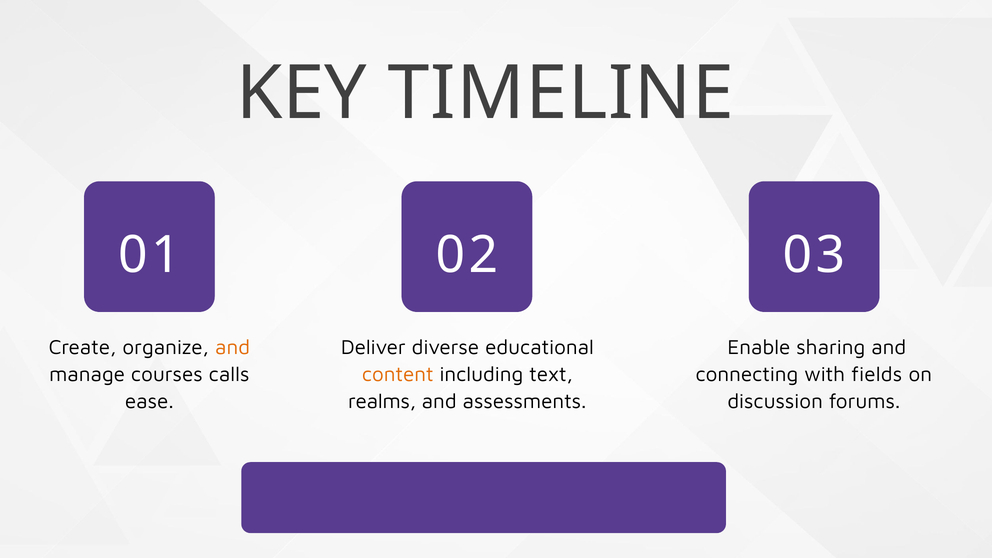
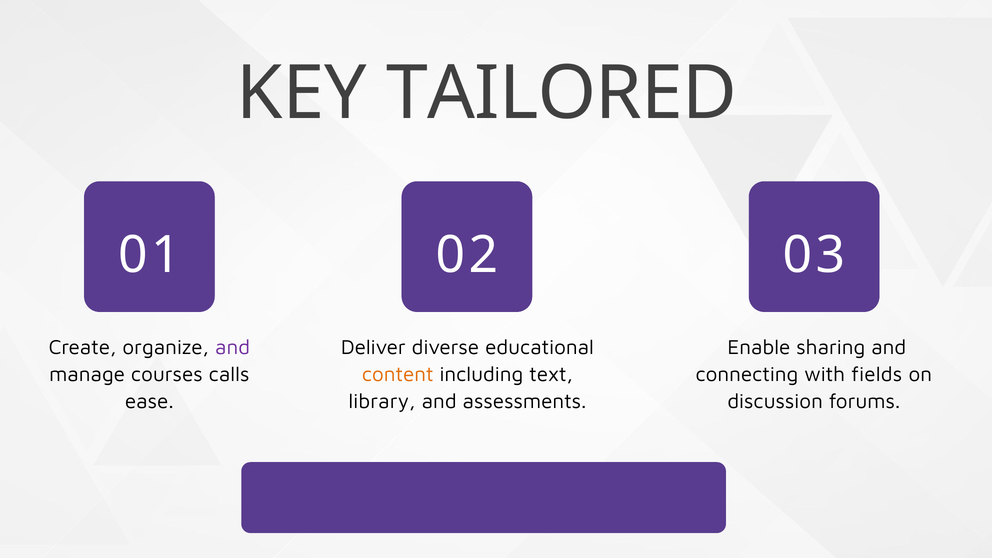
TIMELINE: TIMELINE -> TAILORED
and at (233, 347) colour: orange -> purple
realms: realms -> library
